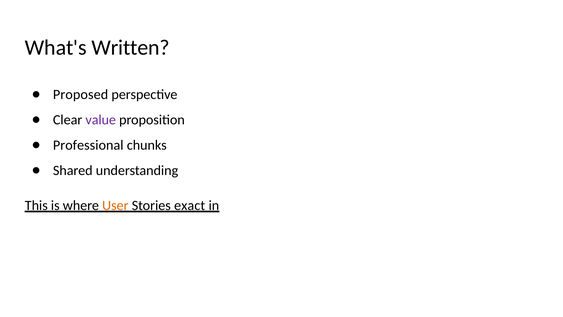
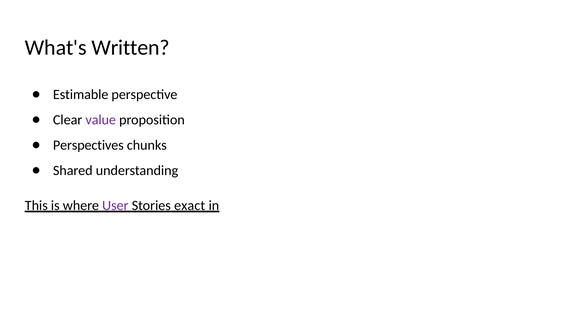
Proposed: Proposed -> Estimable
Professional: Professional -> Perspectives
User colour: orange -> purple
